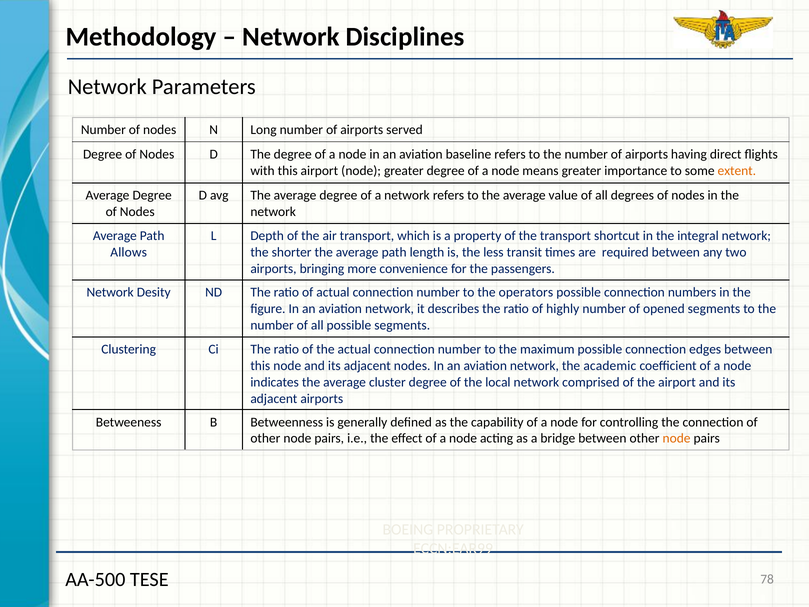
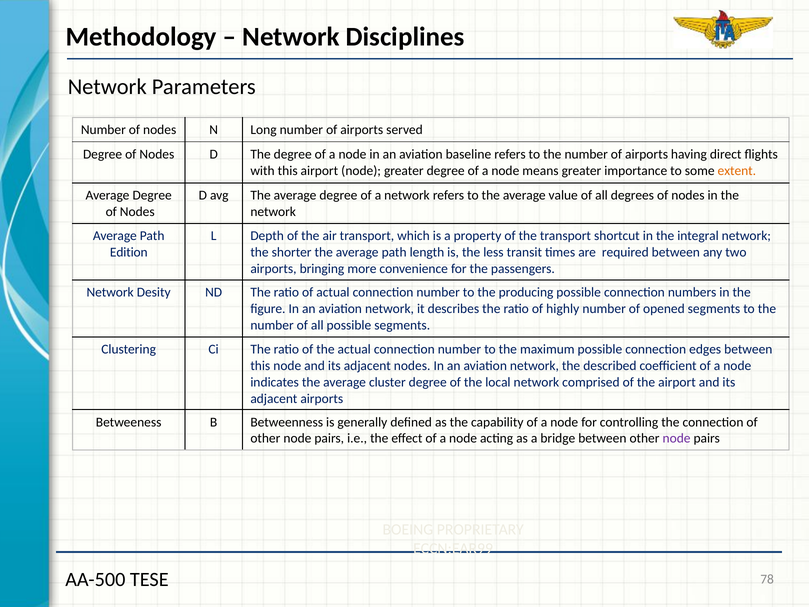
Allows: Allows -> Edition
operators: operators -> producing
academic: academic -> described
node at (677, 438) colour: orange -> purple
